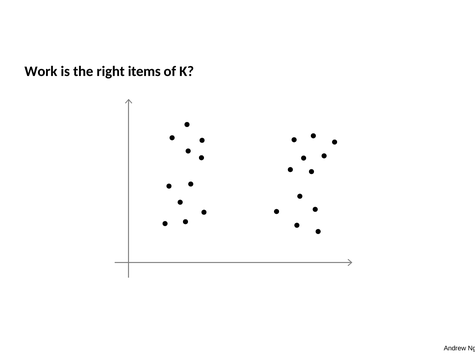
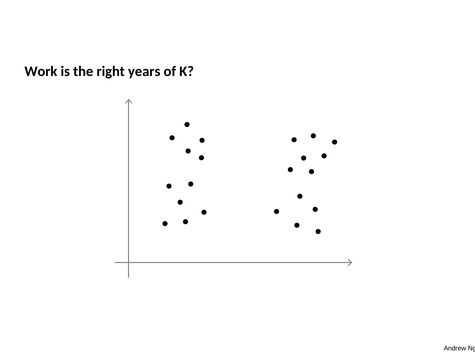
items: items -> years
